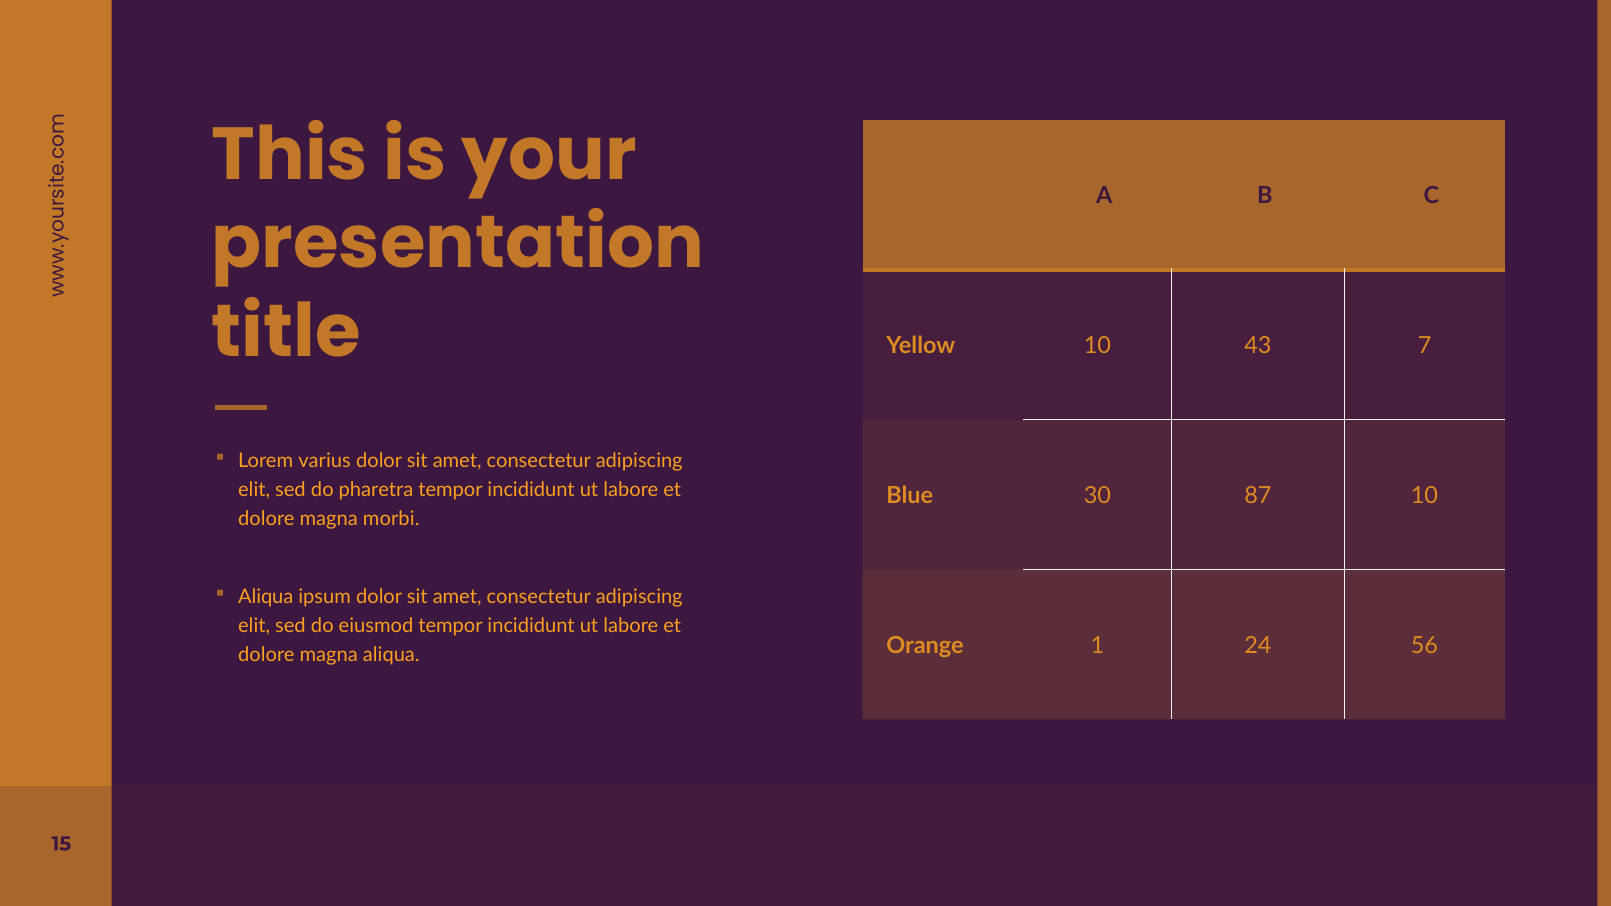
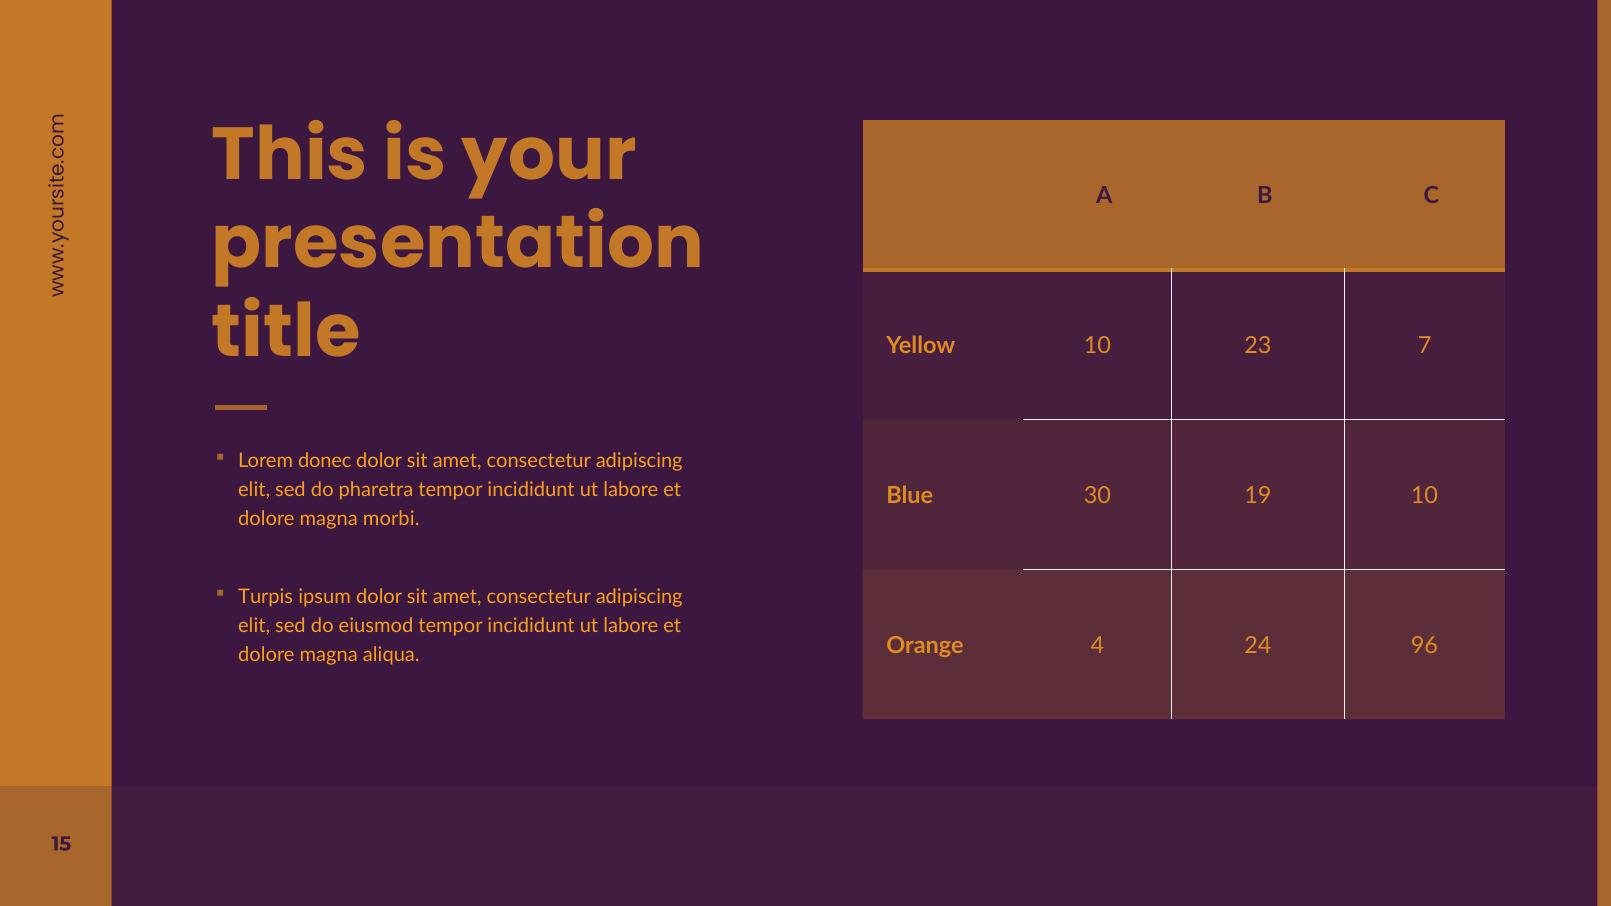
43: 43 -> 23
varius: varius -> donec
87: 87 -> 19
Aliqua at (266, 597): Aliqua -> Turpis
1: 1 -> 4
56: 56 -> 96
